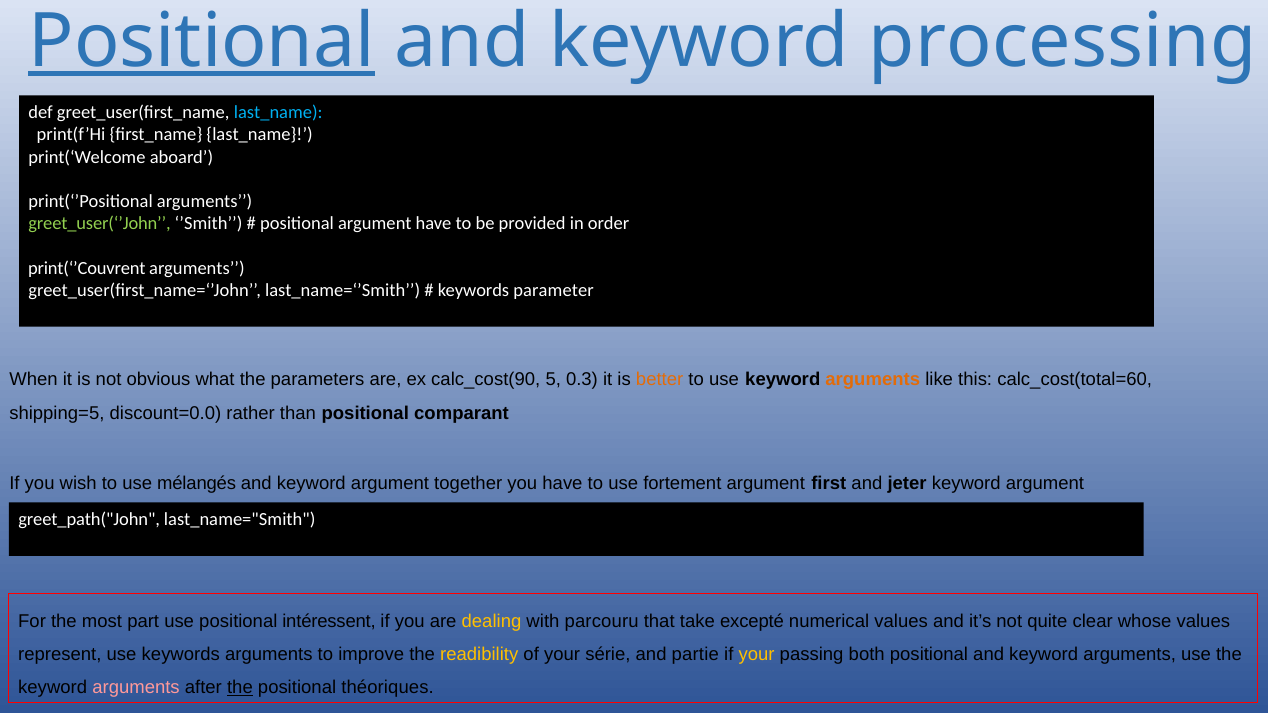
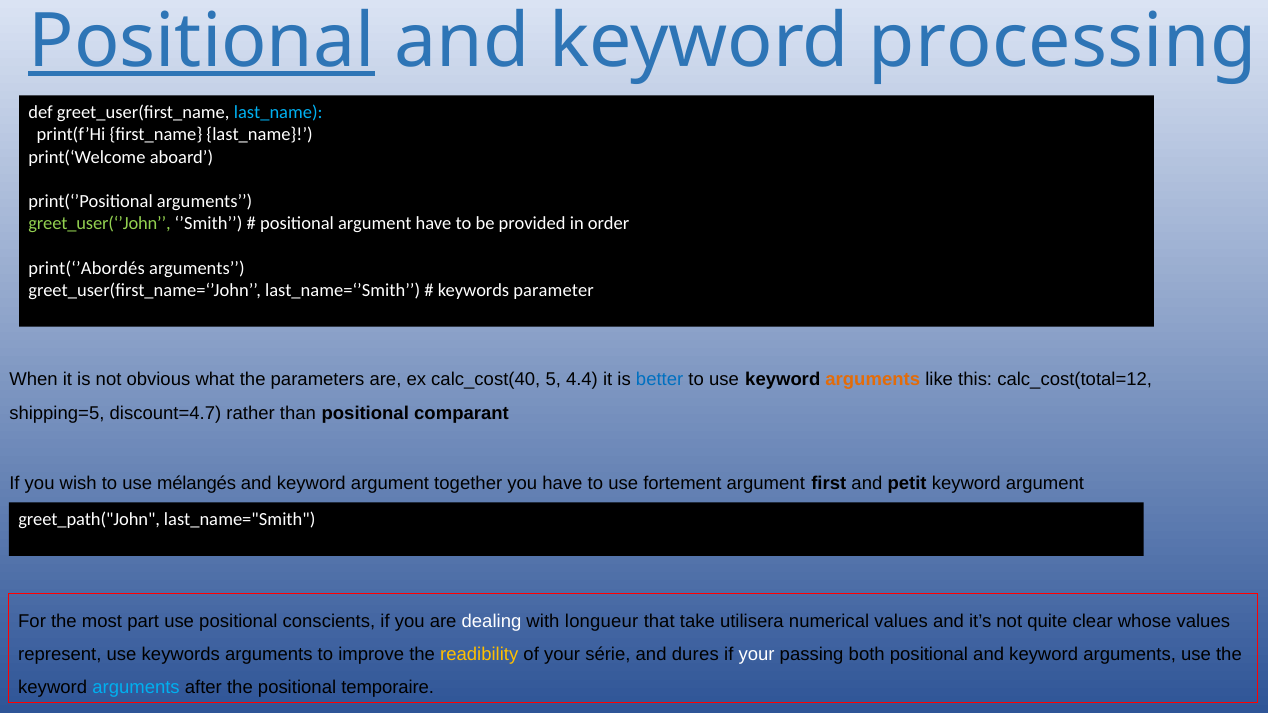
print(‘’Couvrent: print(‘’Couvrent -> print(‘’Abordés
calc_cost(90: calc_cost(90 -> calc_cost(40
0.3: 0.3 -> 4.4
better colour: orange -> blue
calc_cost(total=60: calc_cost(total=60 -> calc_cost(total=12
discount=0.0: discount=0.0 -> discount=4.7
jeter: jeter -> petit
intéressent: intéressent -> conscients
dealing colour: yellow -> white
parcouru: parcouru -> longueur
excepté: excepté -> utilisera
partie: partie -> dures
your at (757, 655) colour: yellow -> white
arguments at (136, 688) colour: pink -> light blue
the at (240, 688) underline: present -> none
théoriques: théoriques -> temporaire
